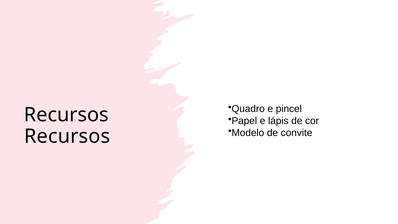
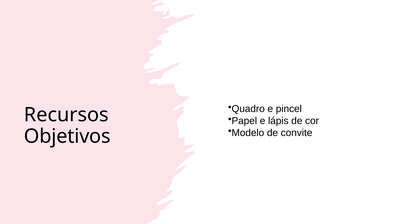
Recursos at (67, 136): Recursos -> Objetivos
